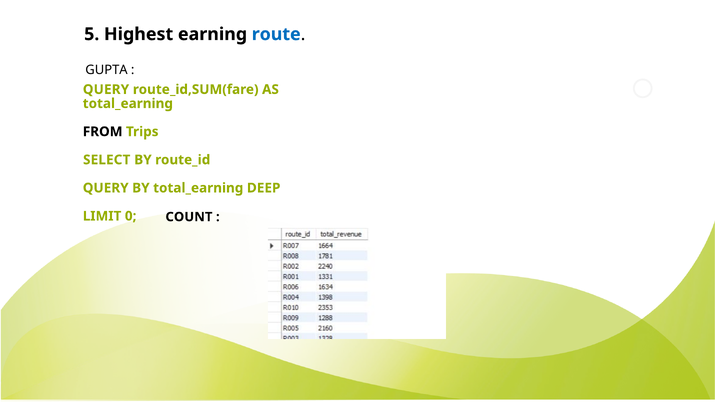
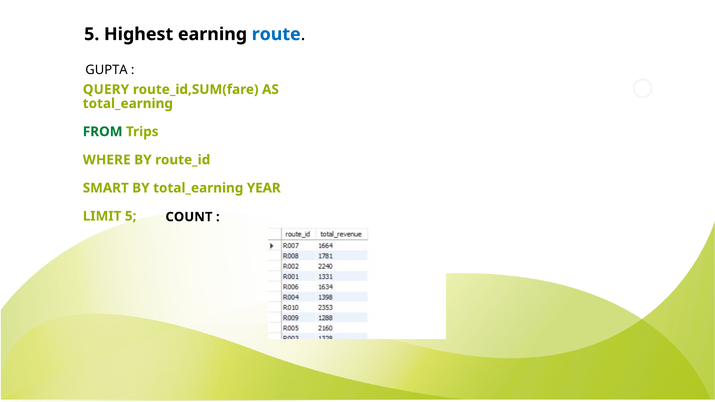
FROM colour: black -> green
SELECT: SELECT -> WHERE
QUERY at (106, 188): QUERY -> SMART
DEEP: DEEP -> YEAR
LIMIT 0: 0 -> 5
